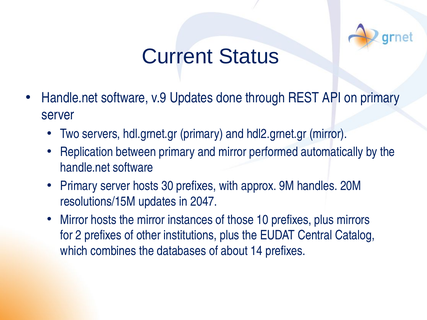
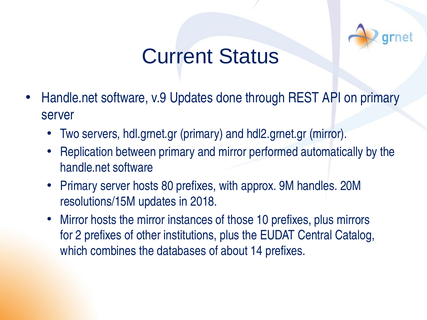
30: 30 -> 80
2047: 2047 -> 2018
